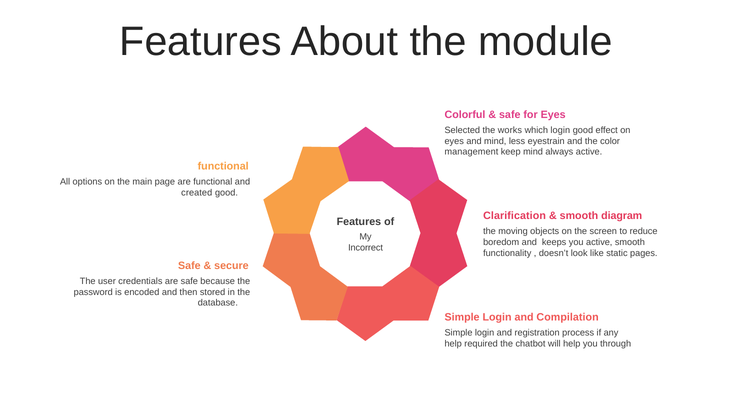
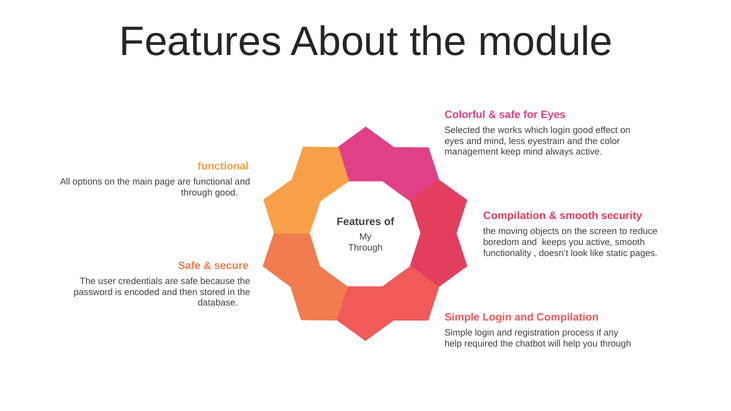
created at (197, 193): created -> through
Clarification at (515, 216): Clarification -> Compilation
diagram: diagram -> security
Incorrect at (366, 248): Incorrect -> Through
